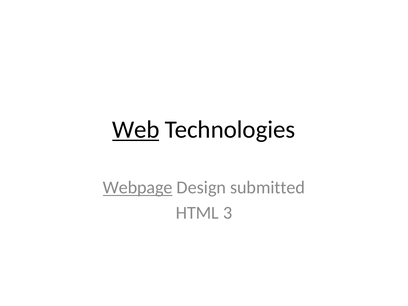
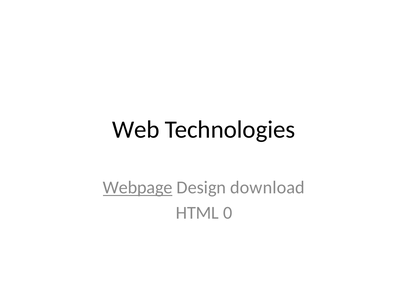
Web underline: present -> none
submitted: submitted -> download
3: 3 -> 0
